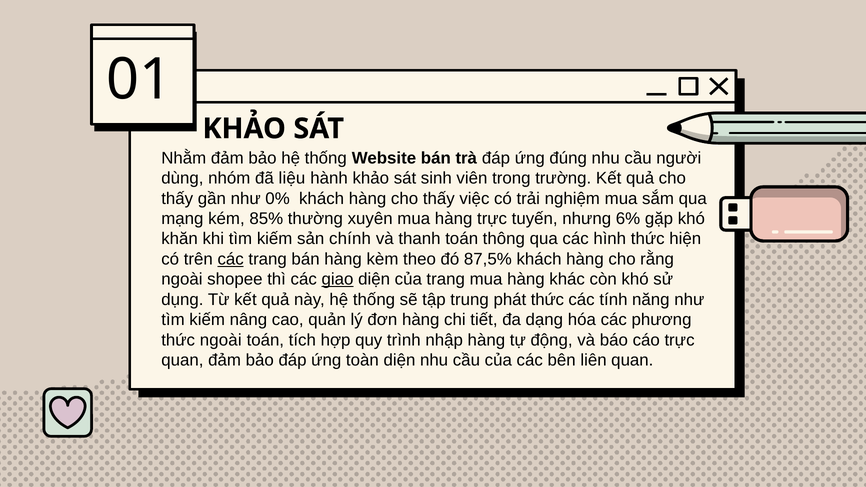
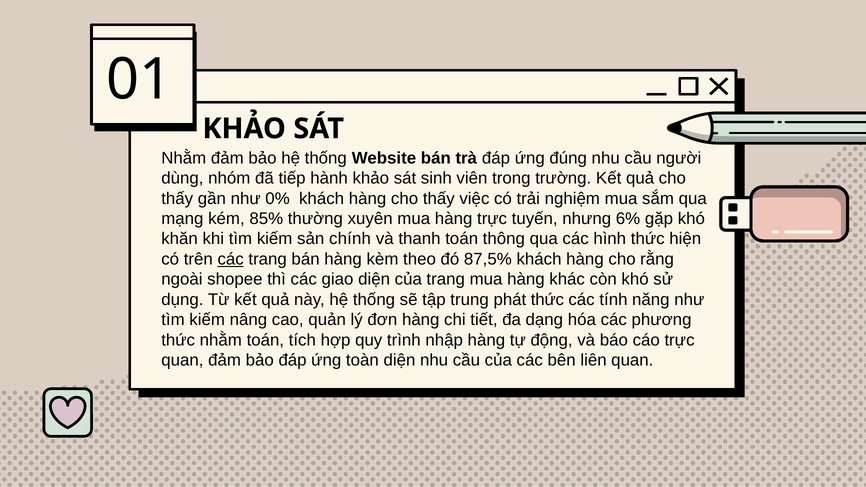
liệu: liệu -> tiếp
giao underline: present -> none
thức ngoài: ngoài -> nhằm
